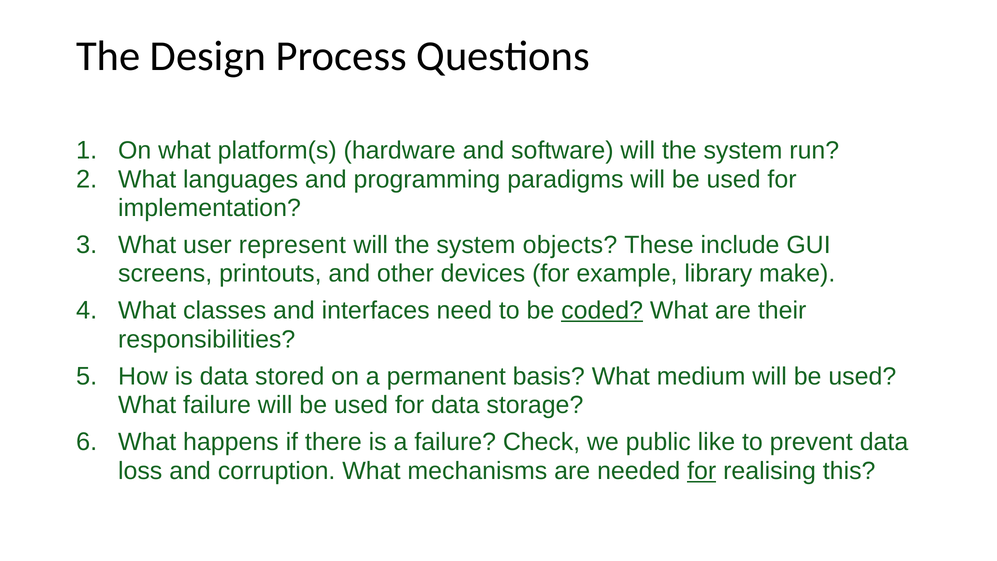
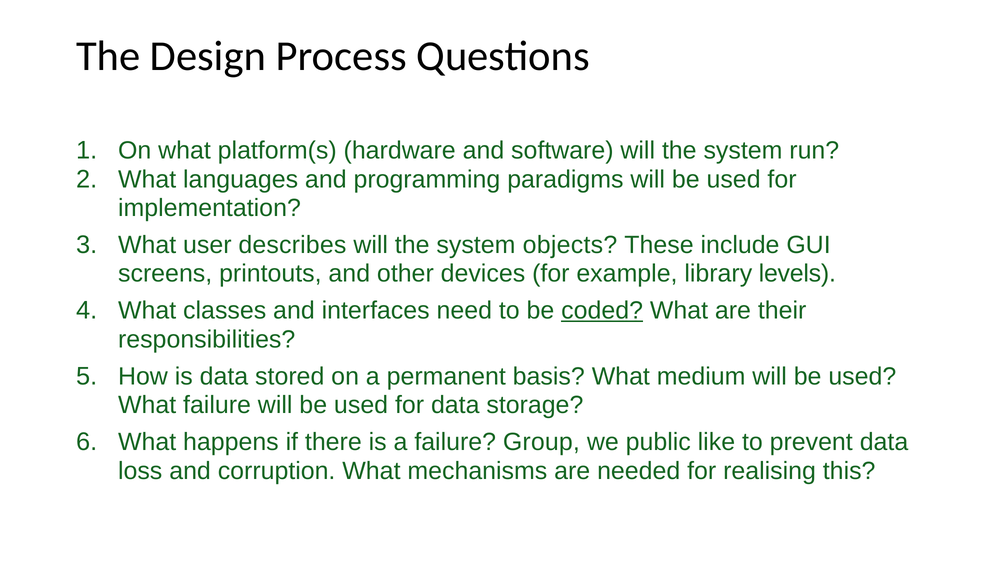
represent: represent -> describes
make: make -> levels
Check: Check -> Group
for at (702, 471) underline: present -> none
